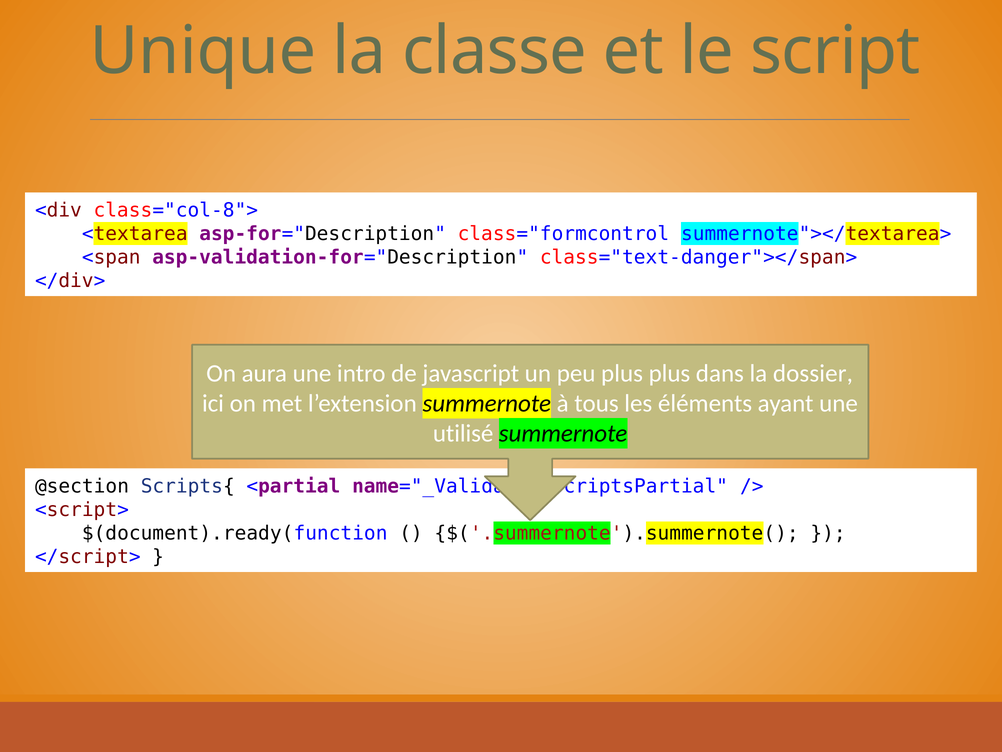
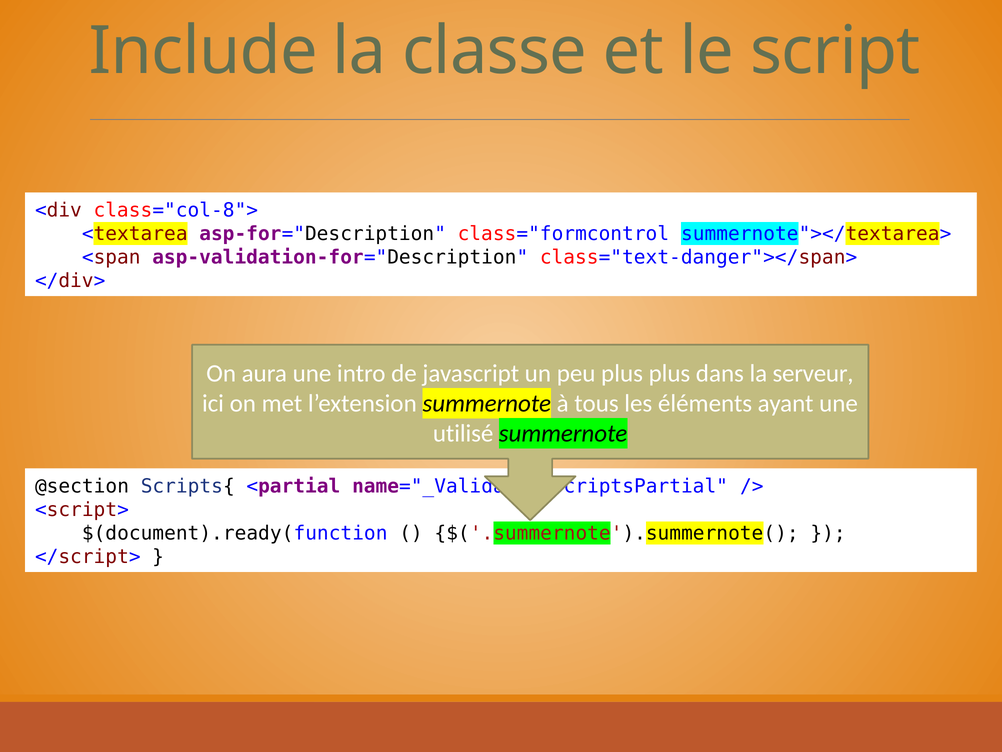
Unique: Unique -> Include
dossier: dossier -> serveur
